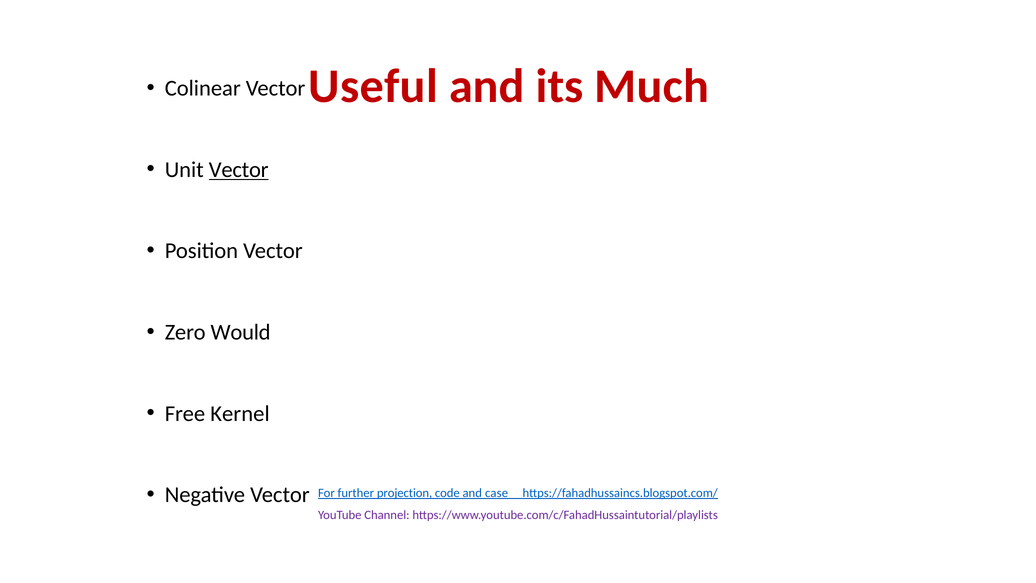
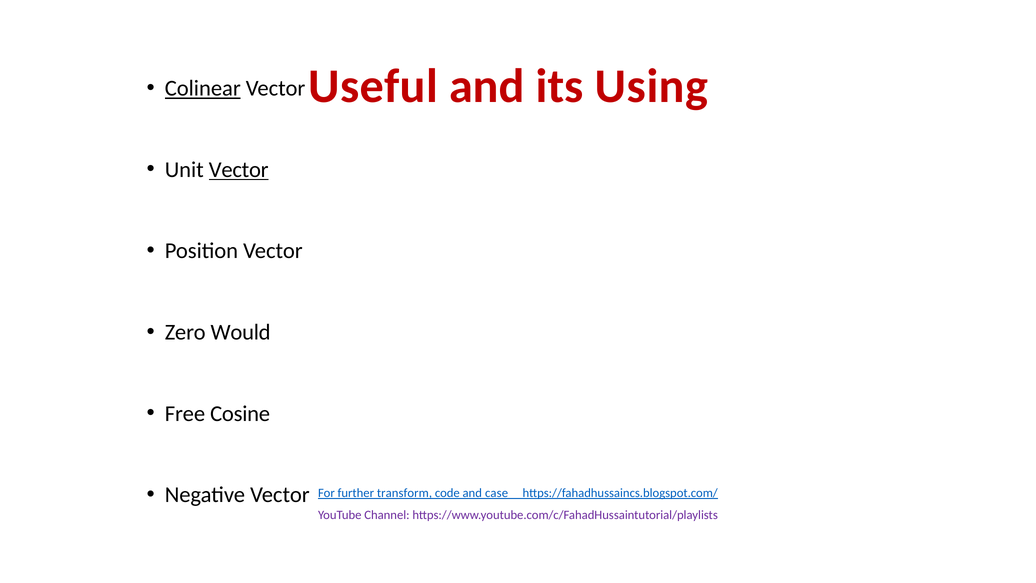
Much: Much -> Using
Colinear underline: none -> present
Kernel: Kernel -> Cosine
projection: projection -> transform
